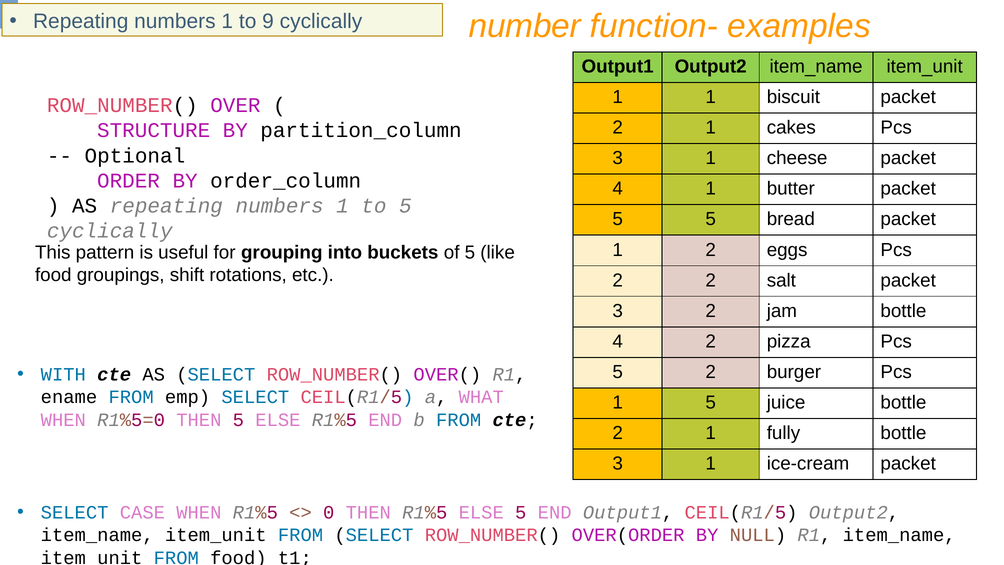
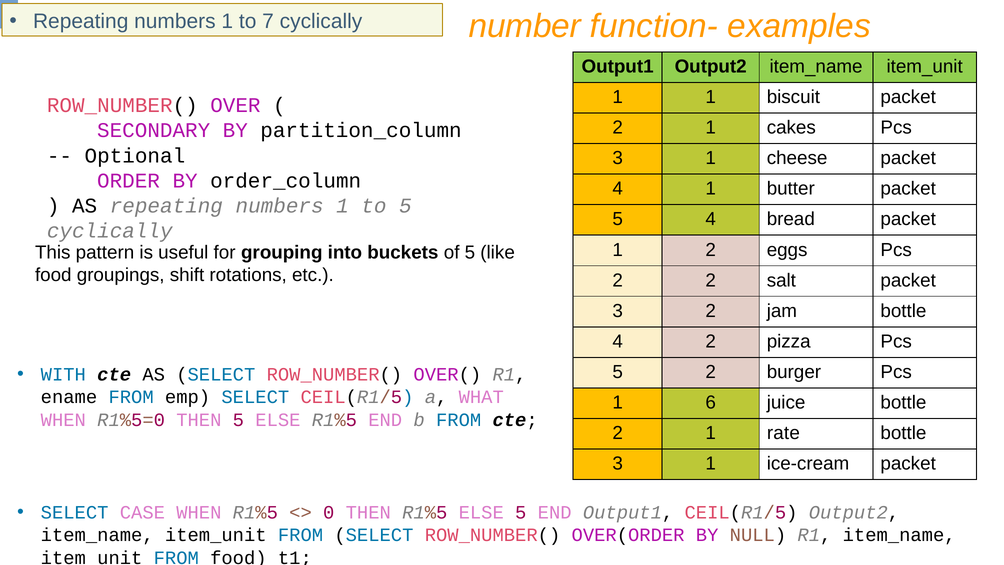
9: 9 -> 7
STRUCTURE: STRUCTURE -> SECONDARY
5 5: 5 -> 4
1 5: 5 -> 6
fully: fully -> rate
